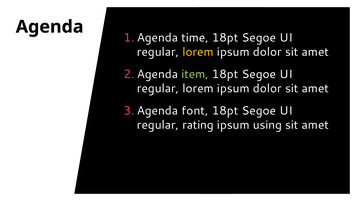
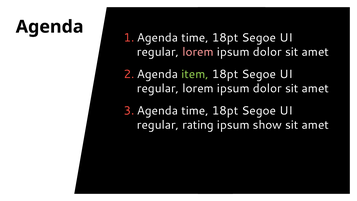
lorem at (198, 52) colour: yellow -> pink
font at (195, 111): font -> time
using: using -> show
